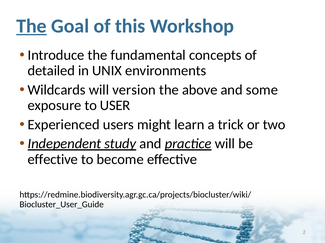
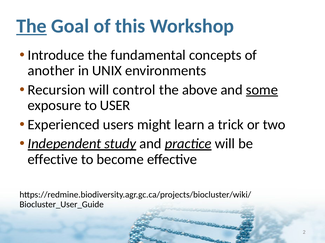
detailed: detailed -> another
Wildcards: Wildcards -> Recursion
version: version -> control
some underline: none -> present
